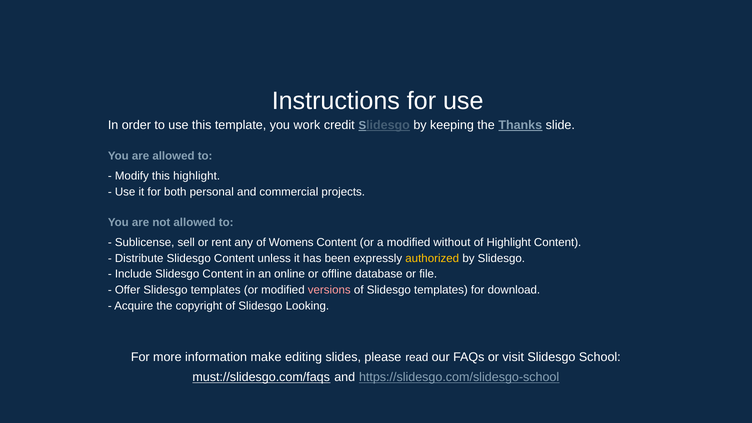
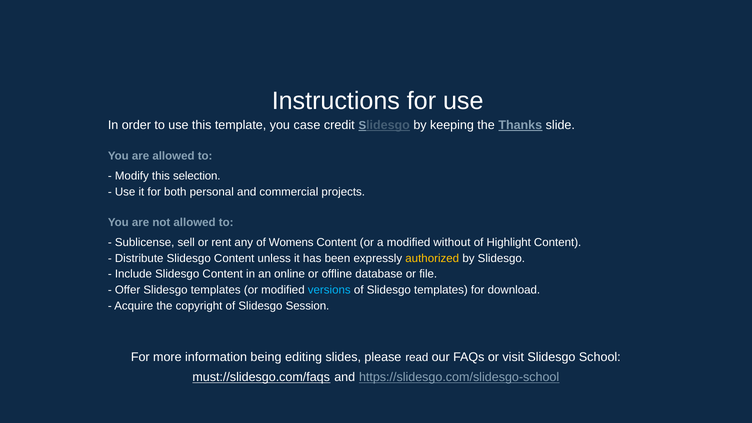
work: work -> case
this highlight: highlight -> selection
versions colour: pink -> light blue
Looking: Looking -> Session
make: make -> being
